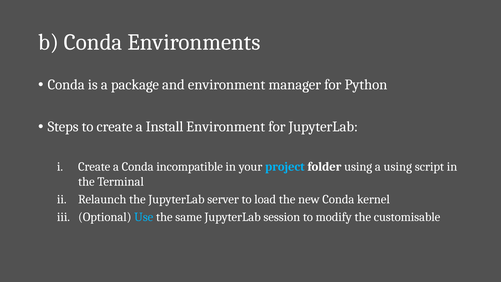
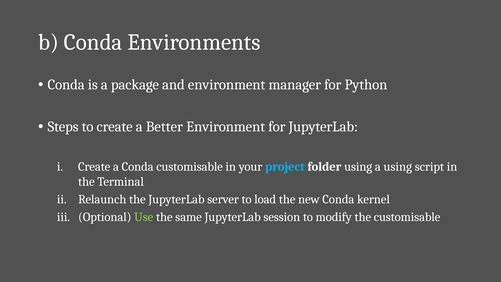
Install: Install -> Better
Conda incompatible: incompatible -> customisable
Use colour: light blue -> light green
